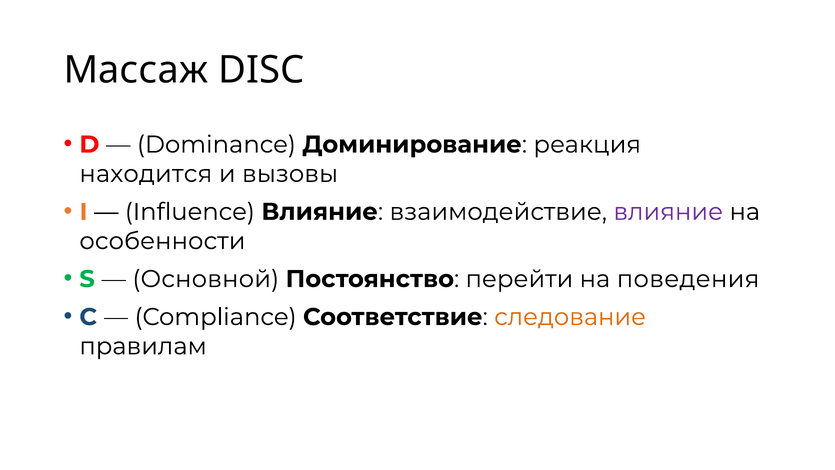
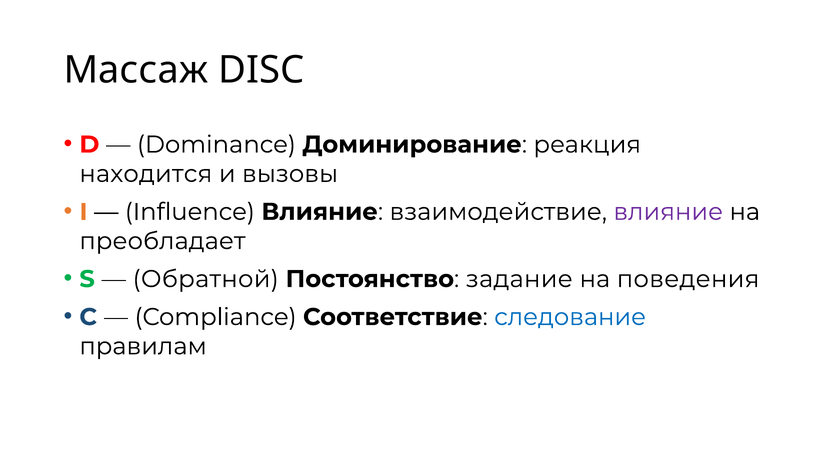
особенности: особенности -> преобладает
Основной: Основной -> Обратной
перейти: перейти -> задание
следование colour: orange -> blue
